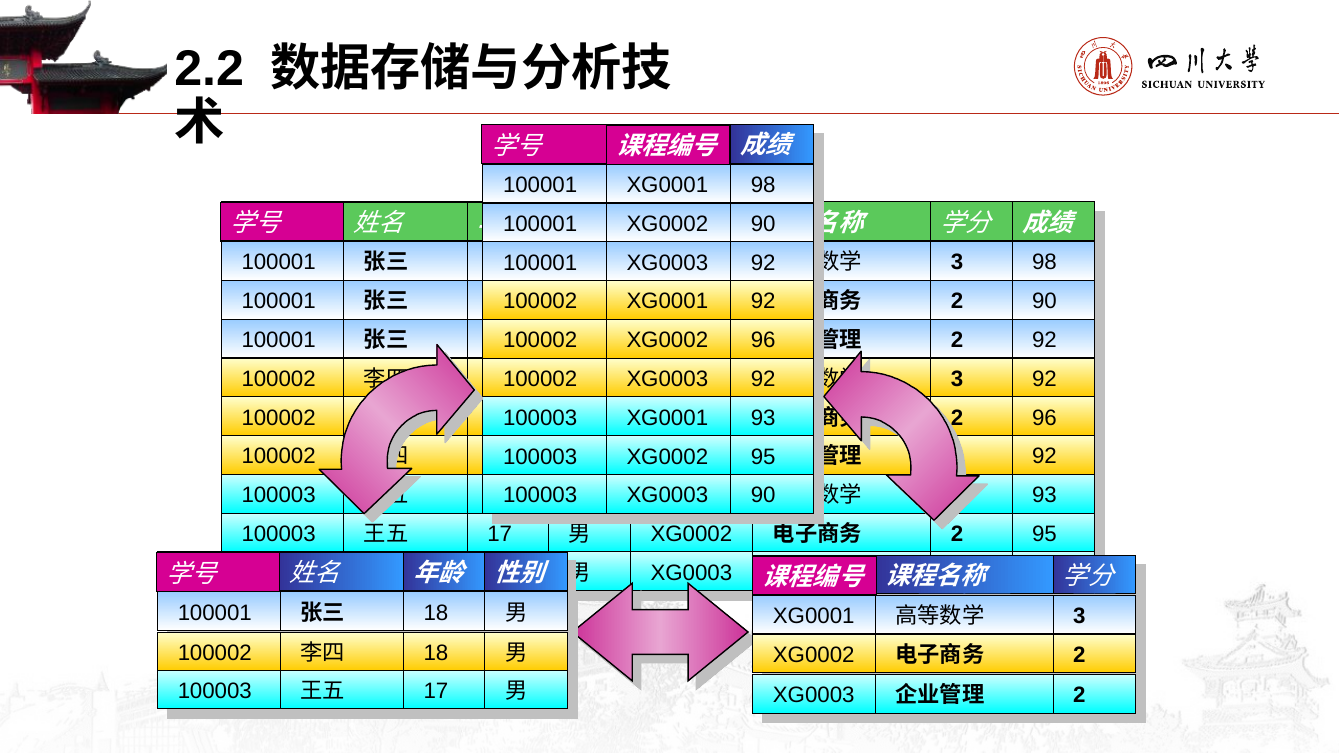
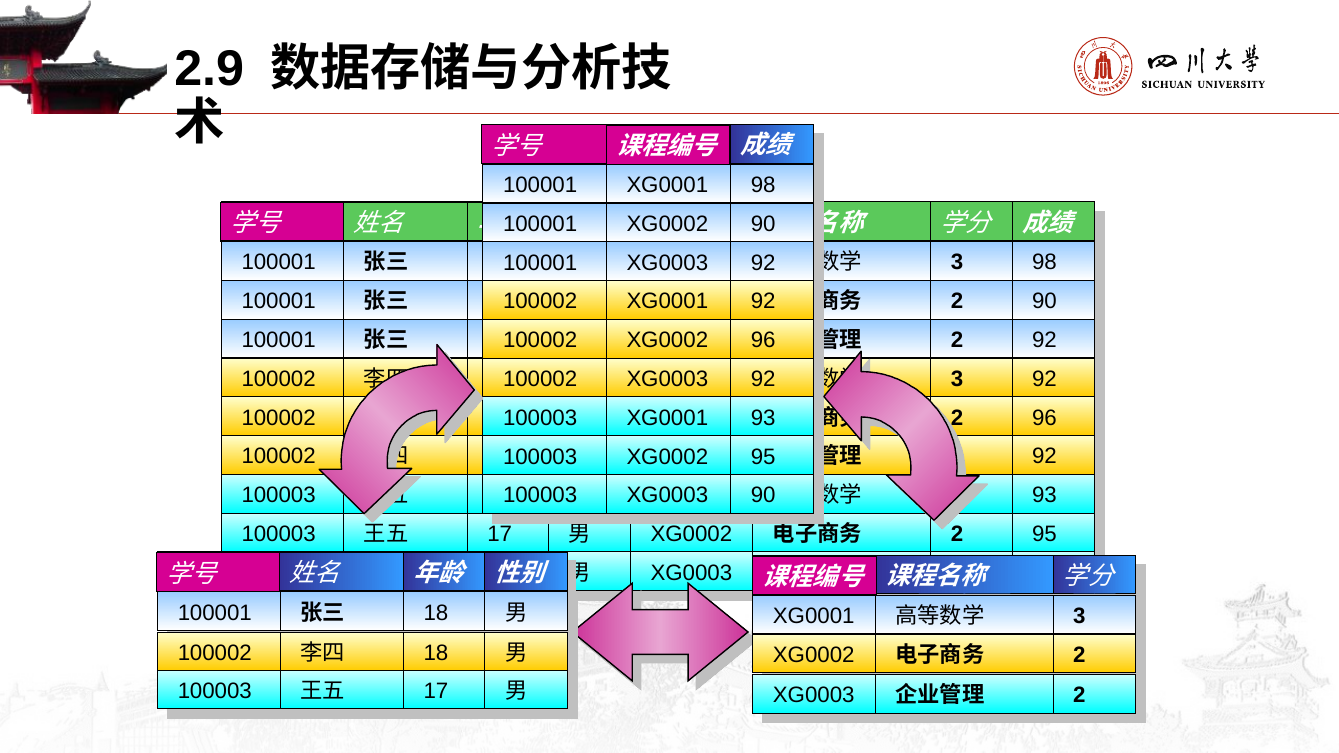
2.2: 2.2 -> 2.9
